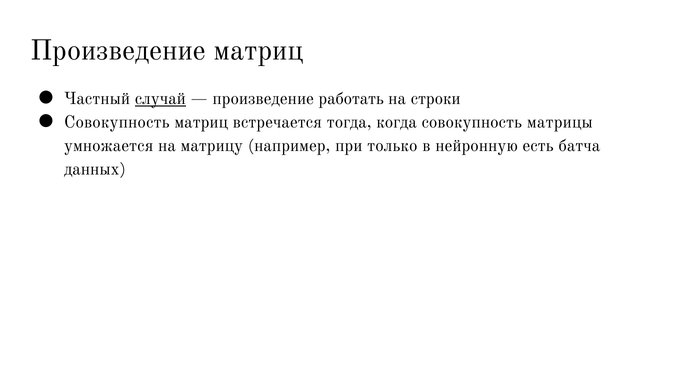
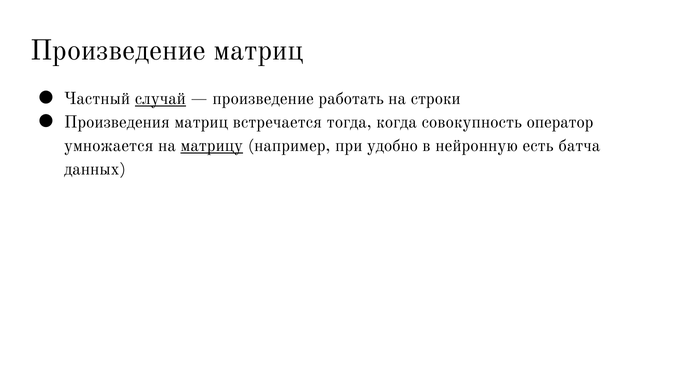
Совокупность at (117, 122): Совокупность -> Произведения
матрицы: матрицы -> оператор
матрицу underline: none -> present
только: только -> удобно
